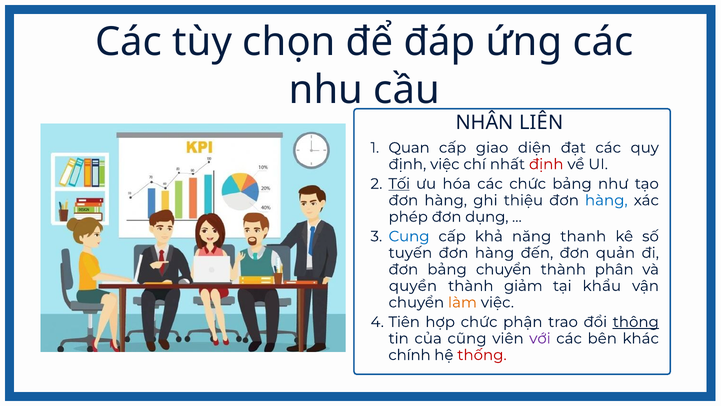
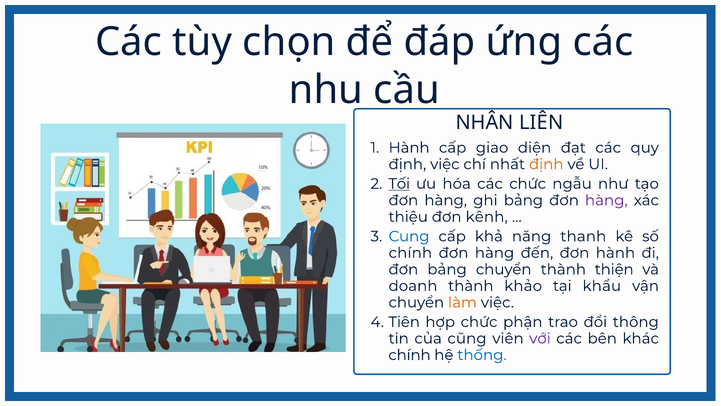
Quan at (409, 148): Quan -> Hành
định at (546, 164) colour: red -> orange
chức bảng: bảng -> ngẫu
ghi thiệu: thiệu -> bảng
hàng at (606, 200) colour: blue -> purple
phép: phép -> thiệu
dụng: dụng -> kênh
tuyến at (410, 253): tuyến -> chính
đơn quản: quản -> hành
phân: phân -> thiện
quyền: quyền -> doanh
giảm: giảm -> khảo
thông underline: present -> none
thống colour: red -> blue
